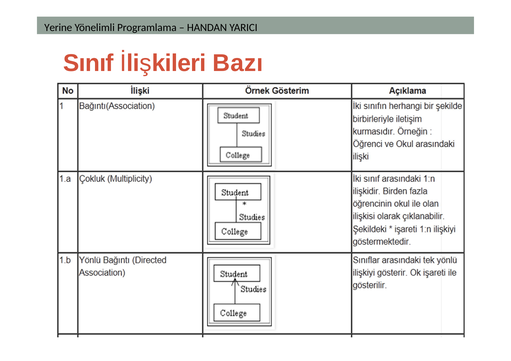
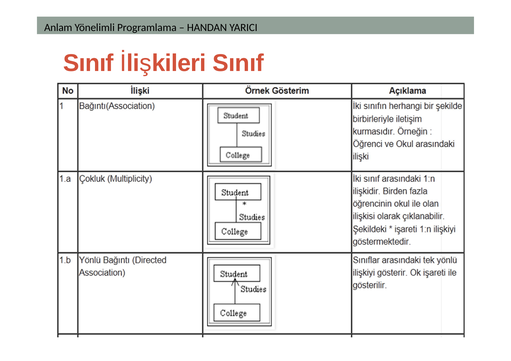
Yerine: Yerine -> Anlam
İlişkileri Bazı: Bazı -> Sınıf
